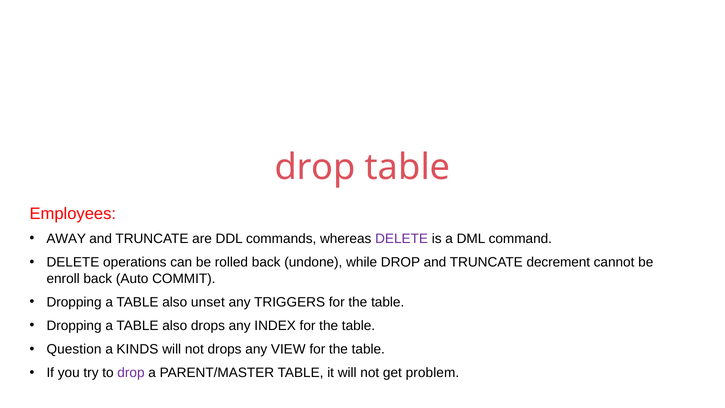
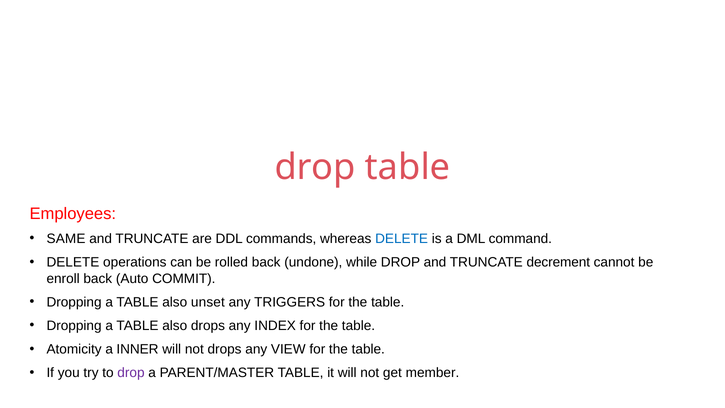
AWAY: AWAY -> SAME
DELETE at (402, 239) colour: purple -> blue
Question: Question -> Atomicity
KINDS: KINDS -> INNER
problem: problem -> member
